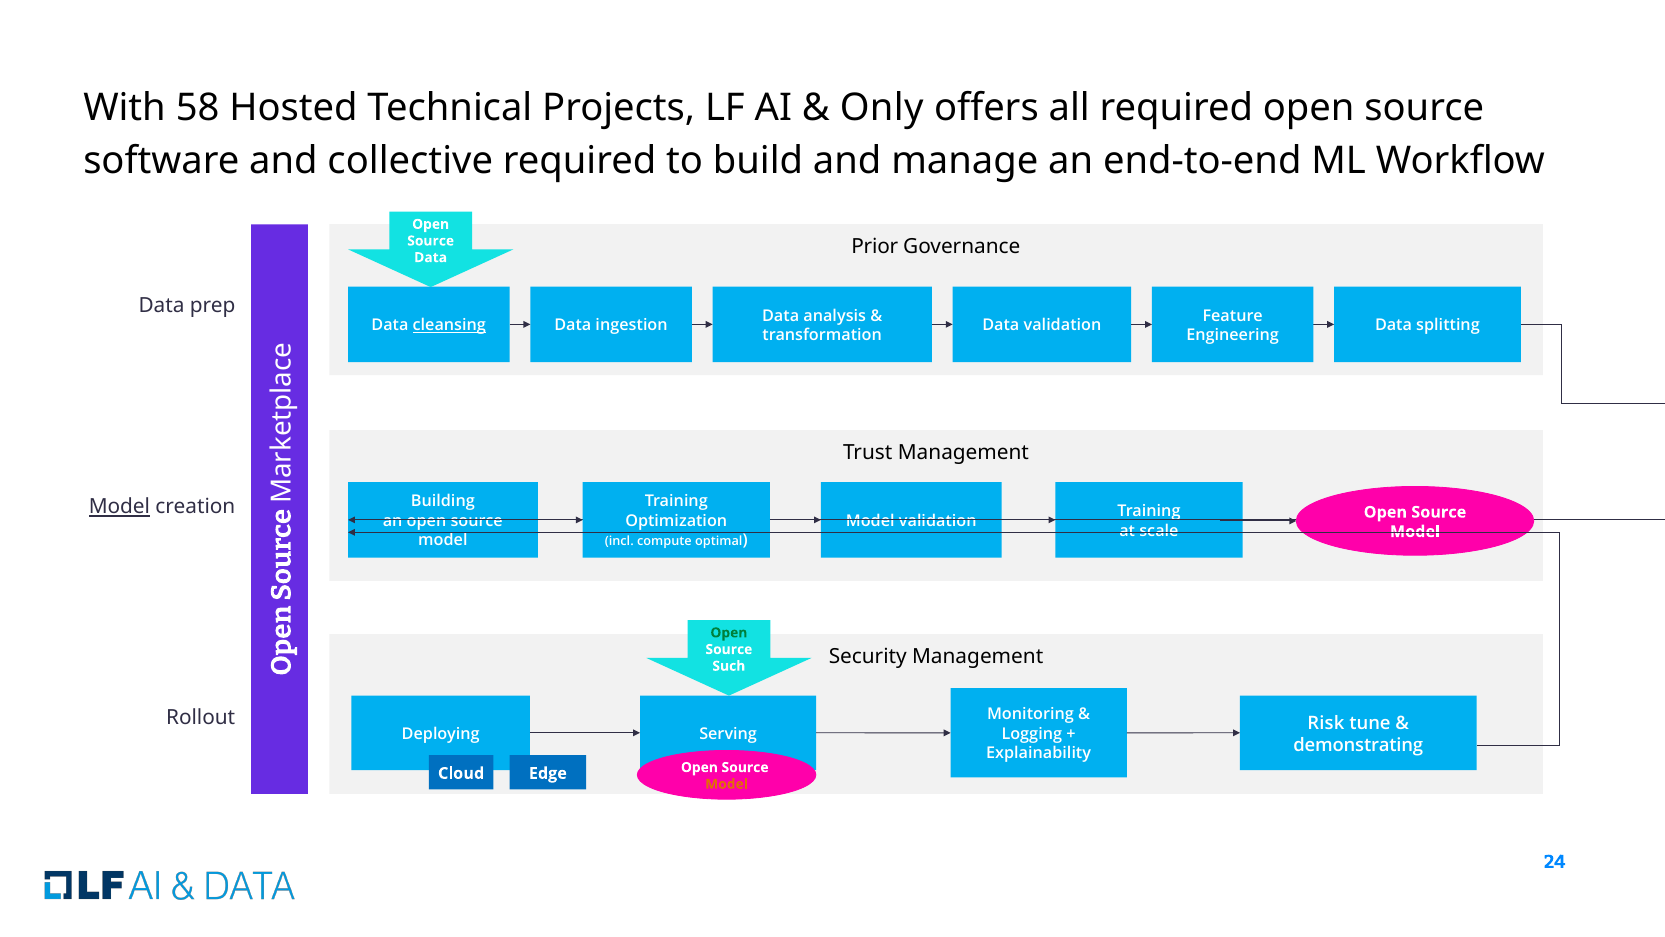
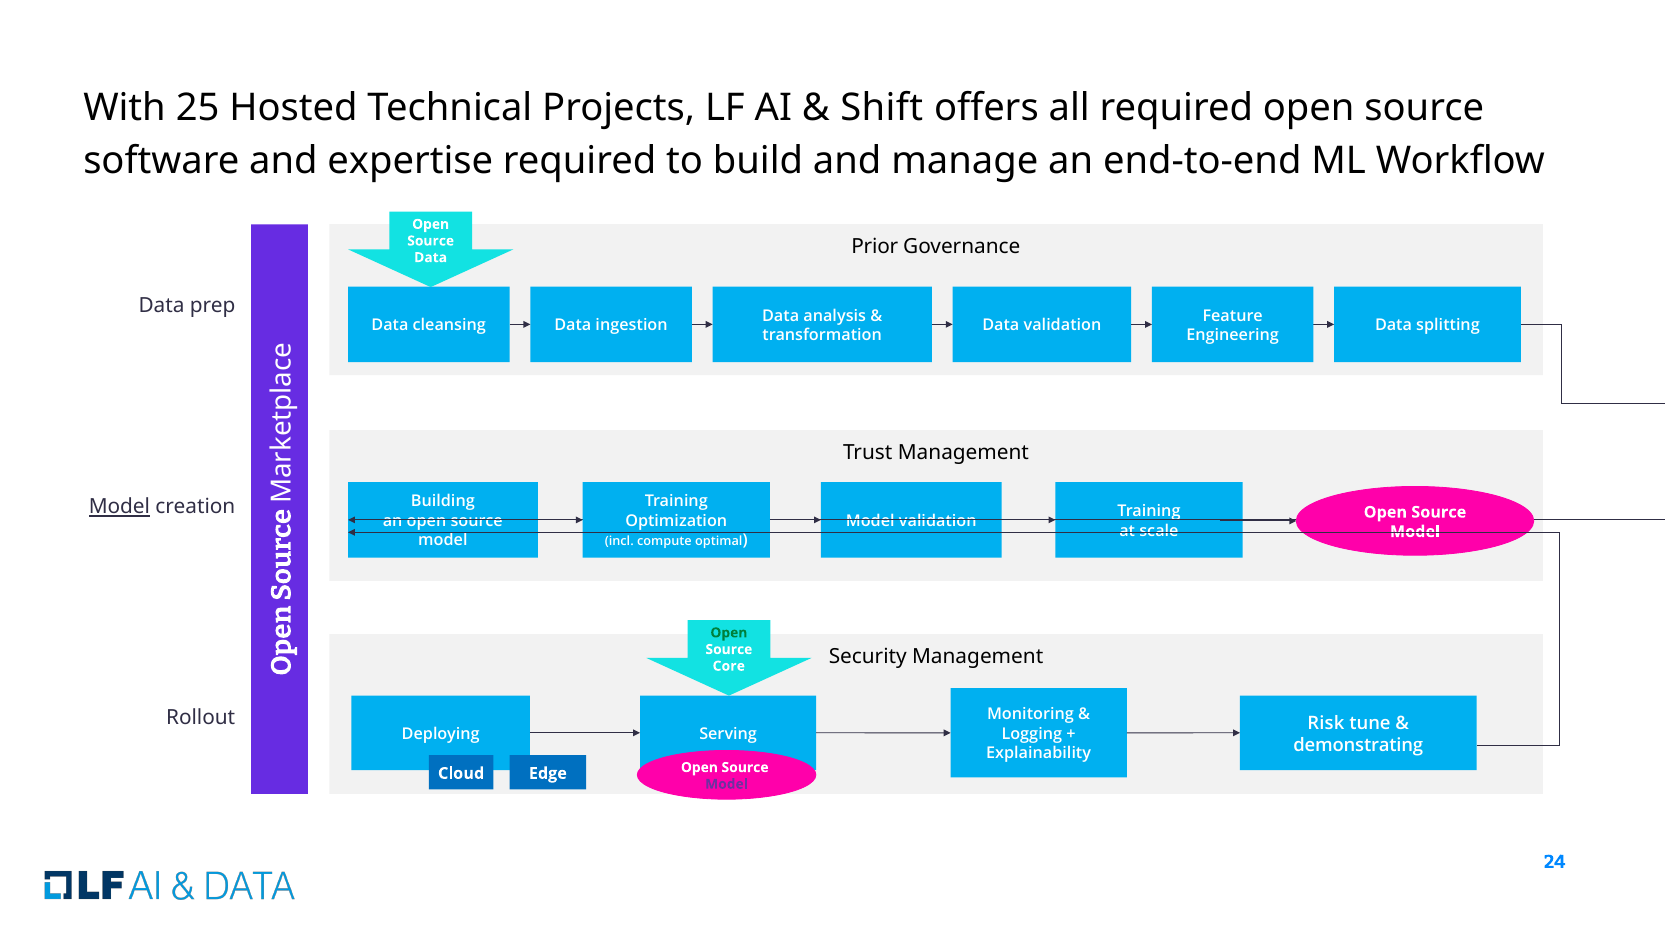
58: 58 -> 25
Only: Only -> Shift
collective: collective -> expertise
cleansing underline: present -> none
Such: Such -> Core
Model at (727, 784) colour: orange -> purple
